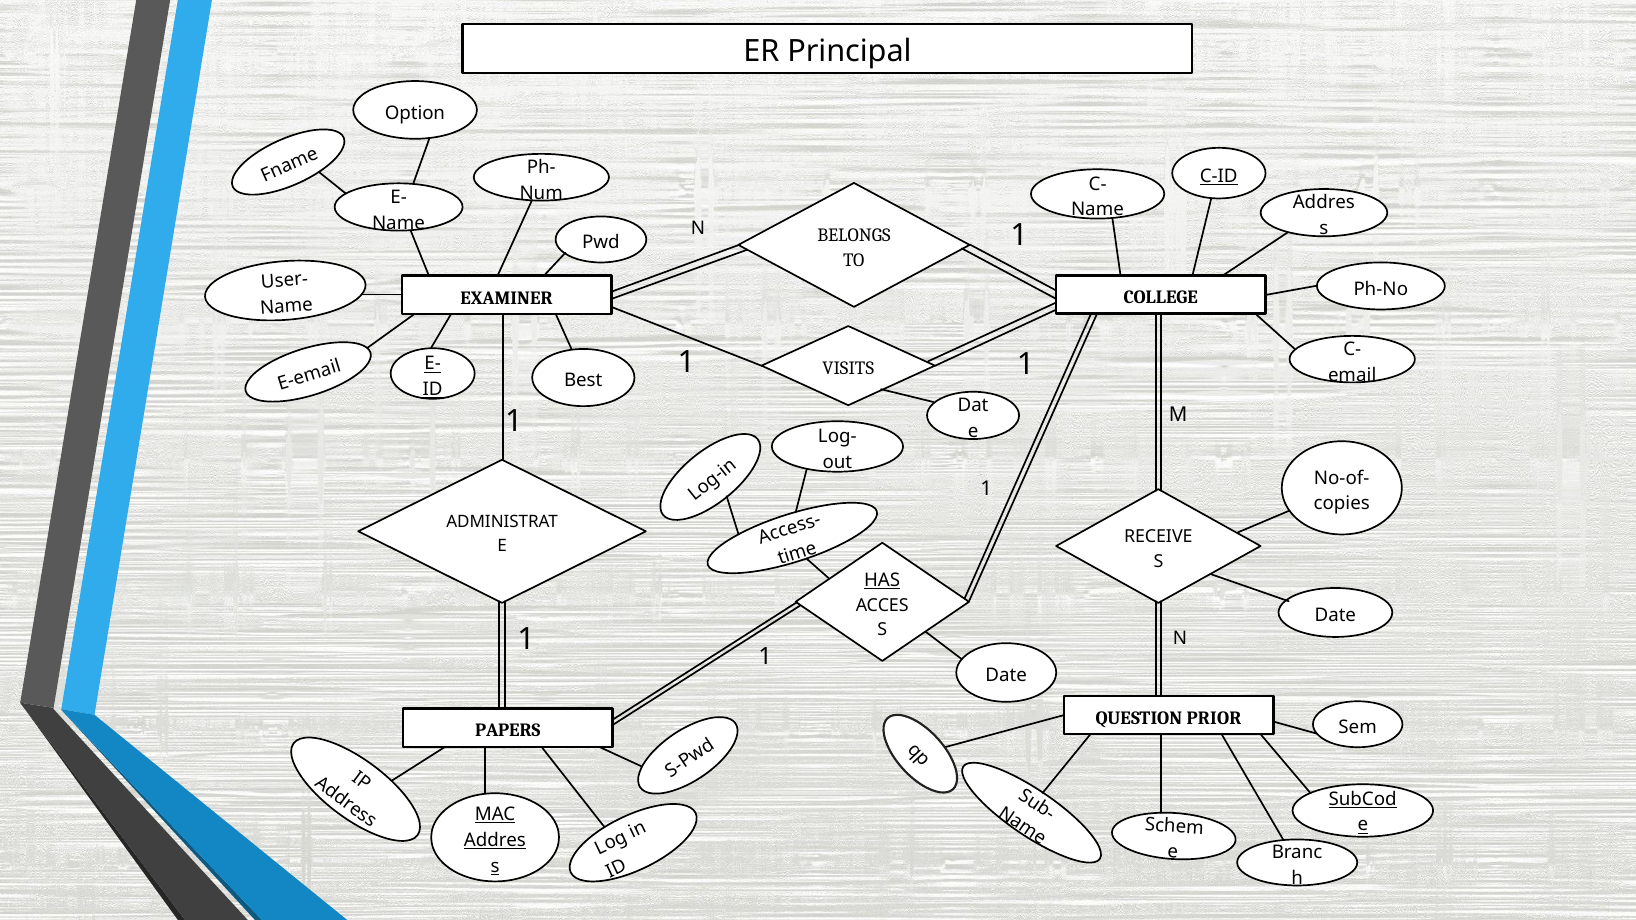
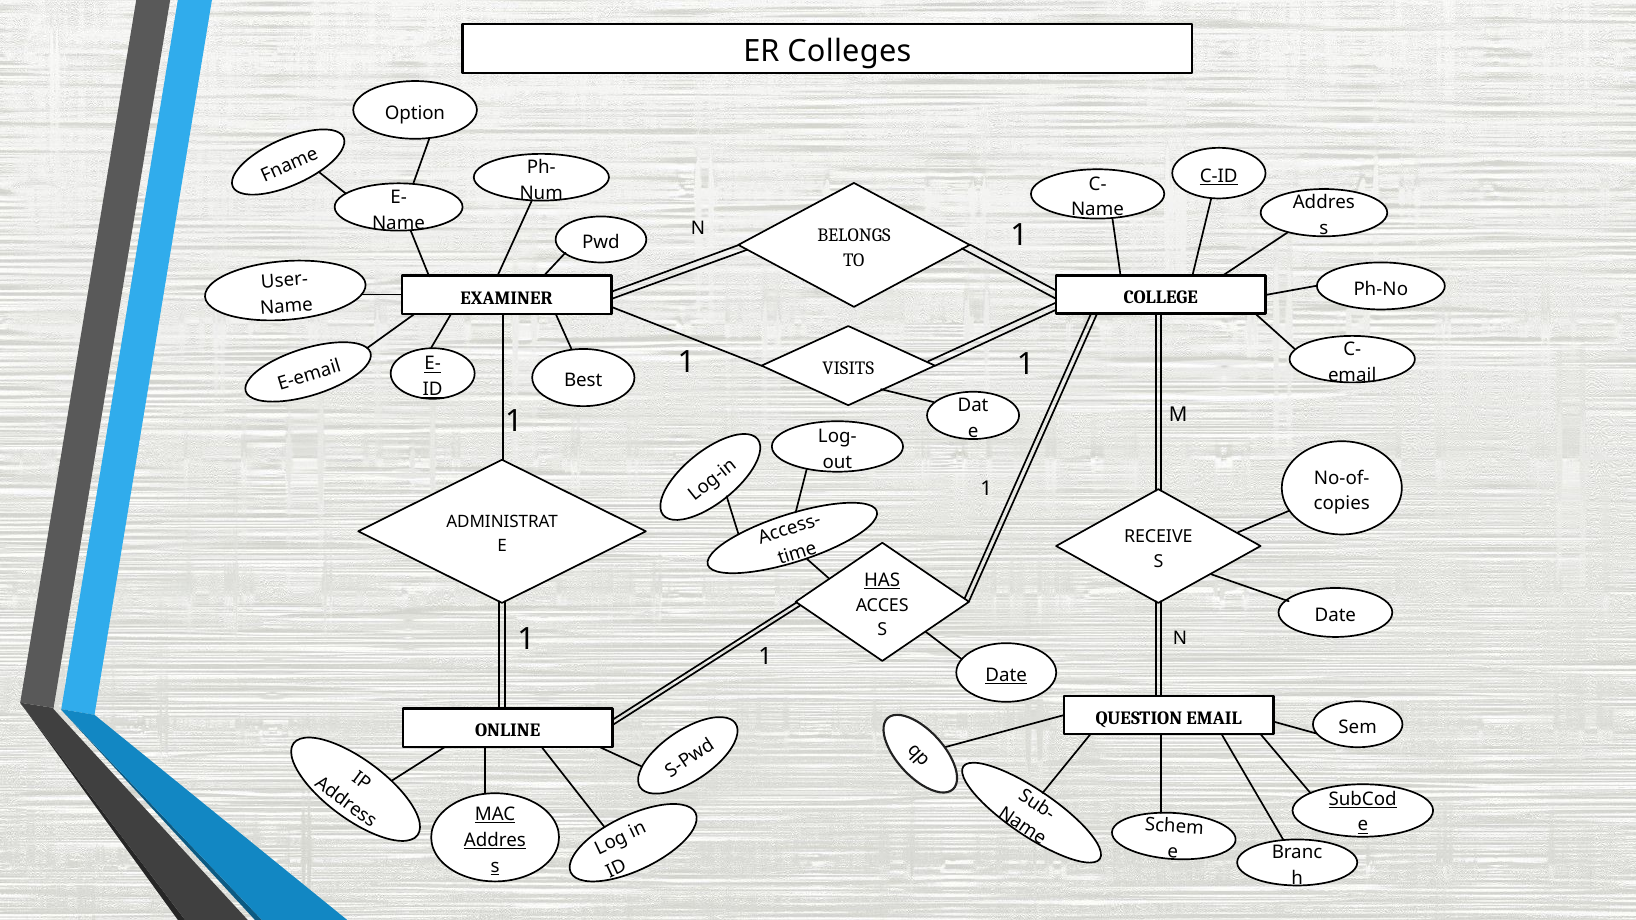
Principal: Principal -> Colleges
Date at (1006, 676) underline: none -> present
QUESTION PRIOR: PRIOR -> EMAIL
PAPERS: PAPERS -> ONLINE
